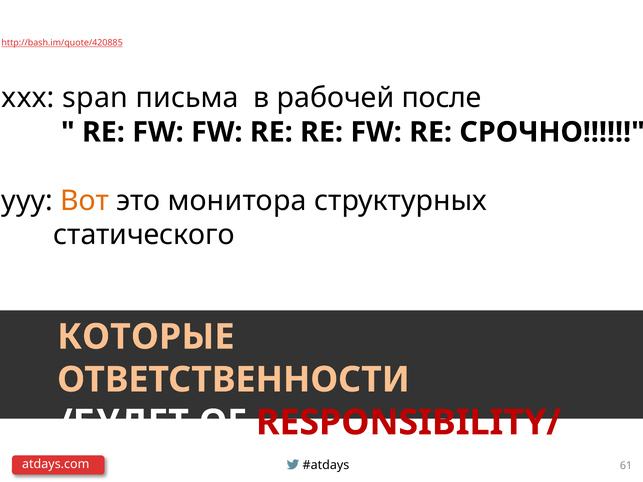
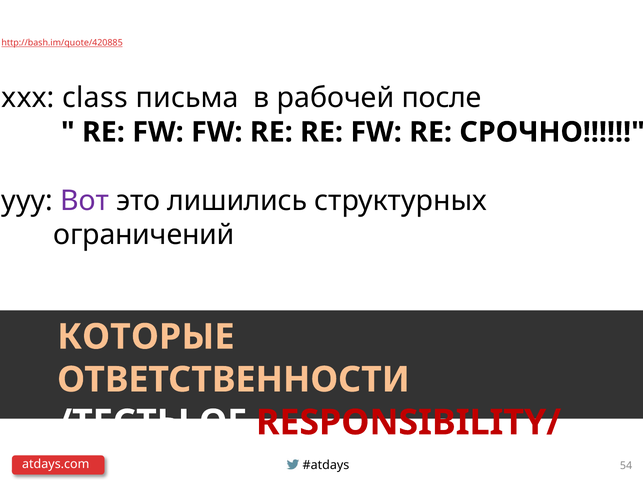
span: span -> class
Вот colour: orange -> purple
монитора: монитора -> лишились
статического: статического -> ограничений
/БУДЕТ: /БУДЕТ -> /ТЕСТЫ
61: 61 -> 54
